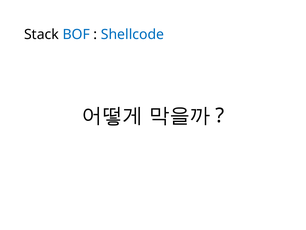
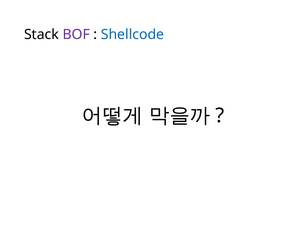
BOF colour: blue -> purple
